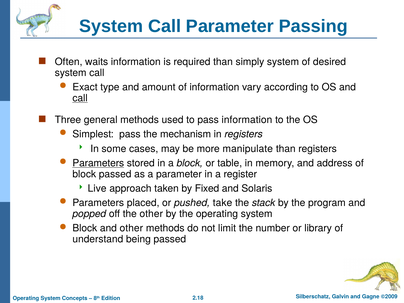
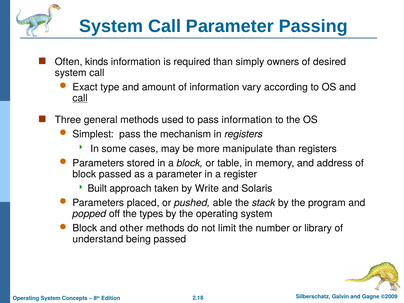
waits: waits -> kinds
simply system: system -> owners
Parameters at (98, 163) underline: present -> none
Live: Live -> Built
Fixed: Fixed -> Write
take: take -> able
the other: other -> types
